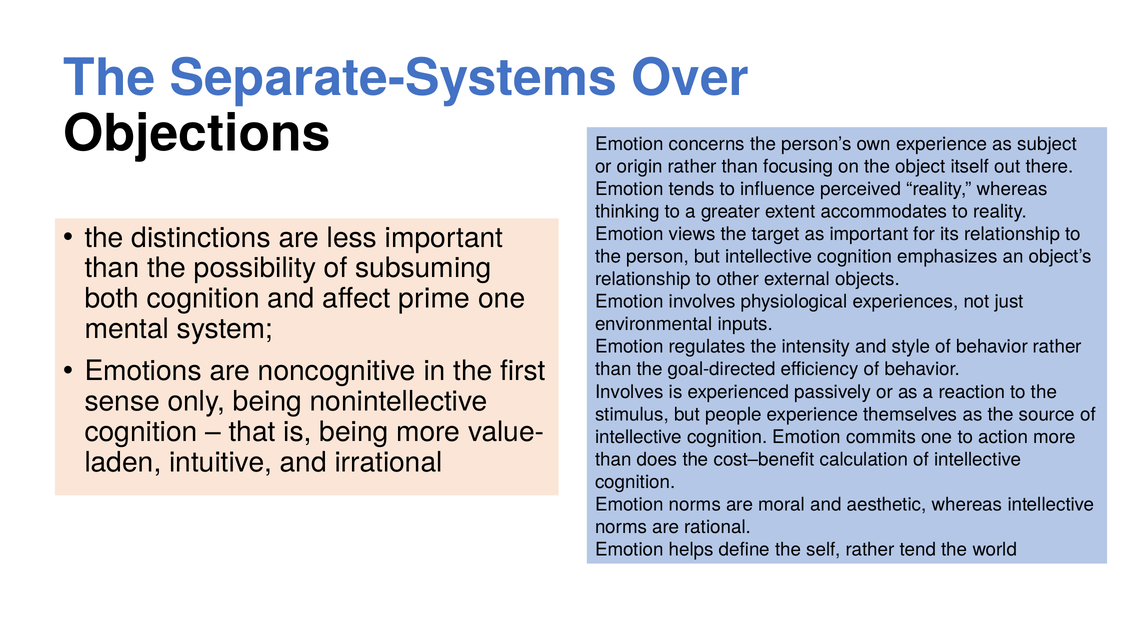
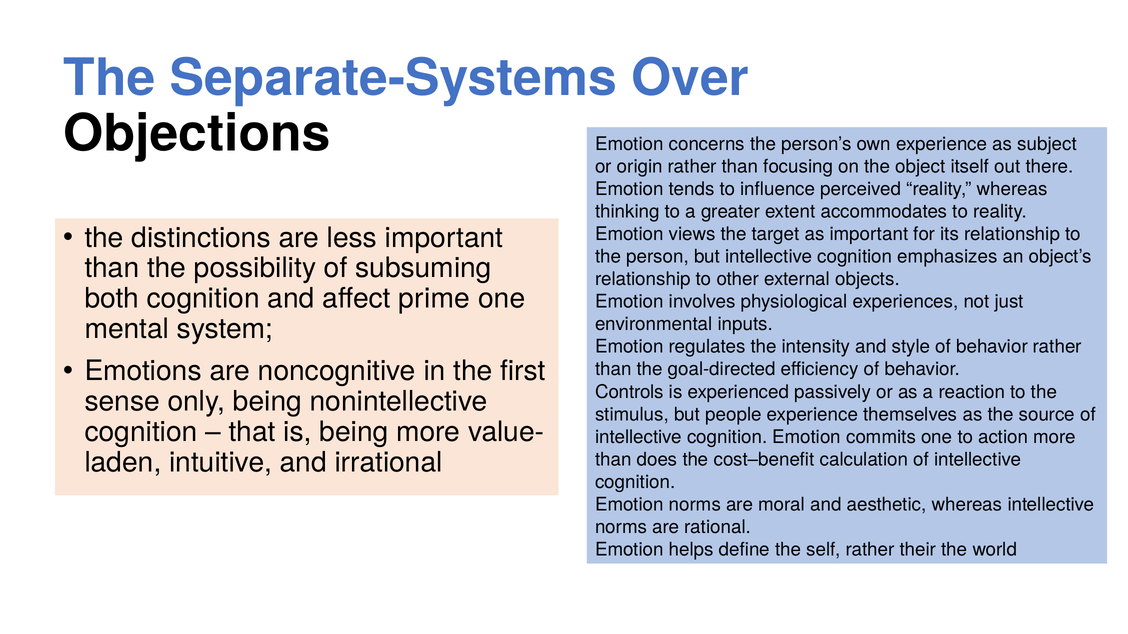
Involves at (629, 392): Involves -> Controls
tend: tend -> their
